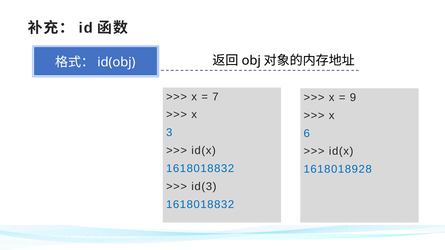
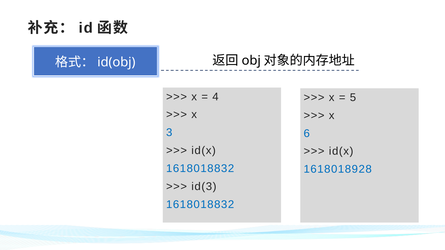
7: 7 -> 4
9: 9 -> 5
